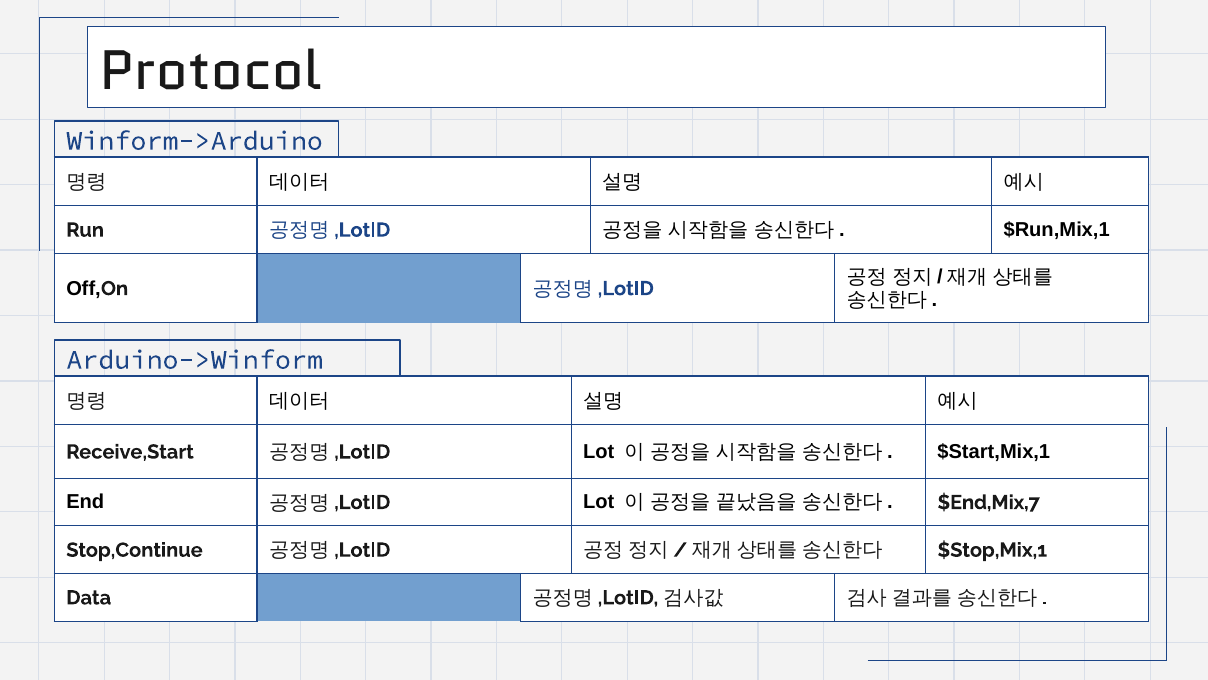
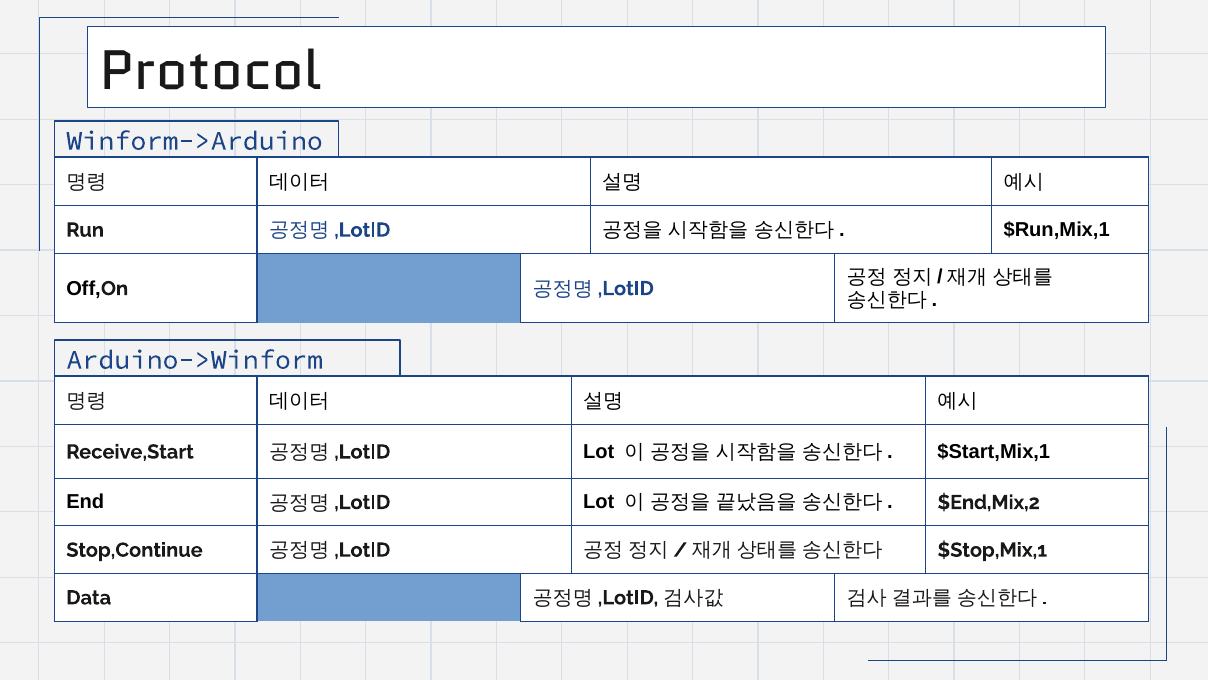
$End,Mix,7: $End,Mix,7 -> $End,Mix,2
